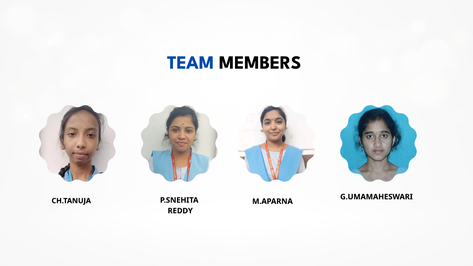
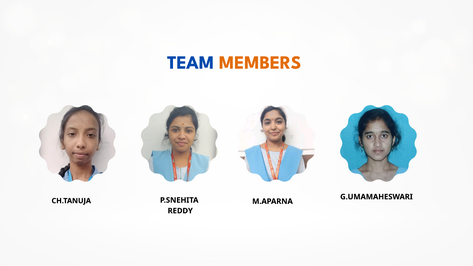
MEMBERS colour: black -> orange
